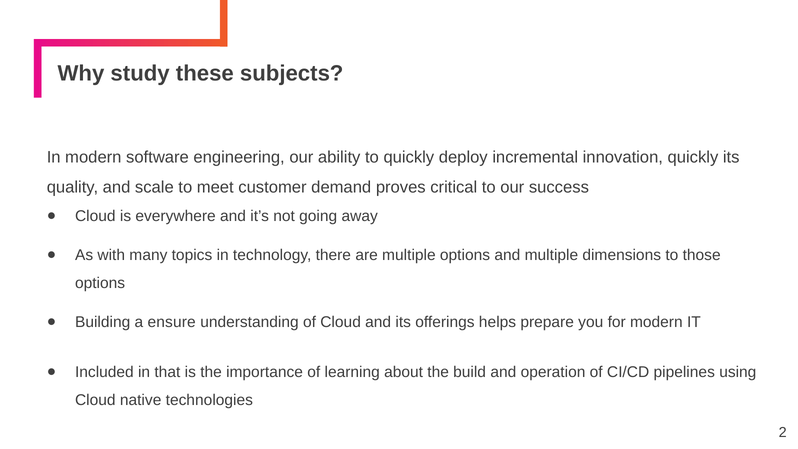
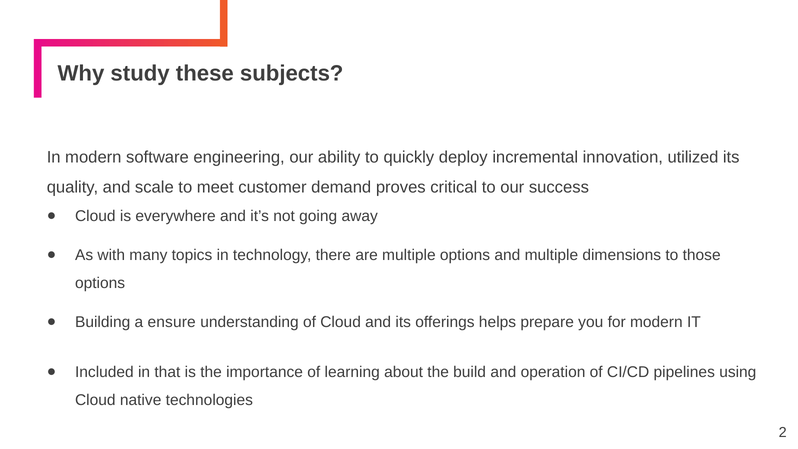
innovation quickly: quickly -> utilized
